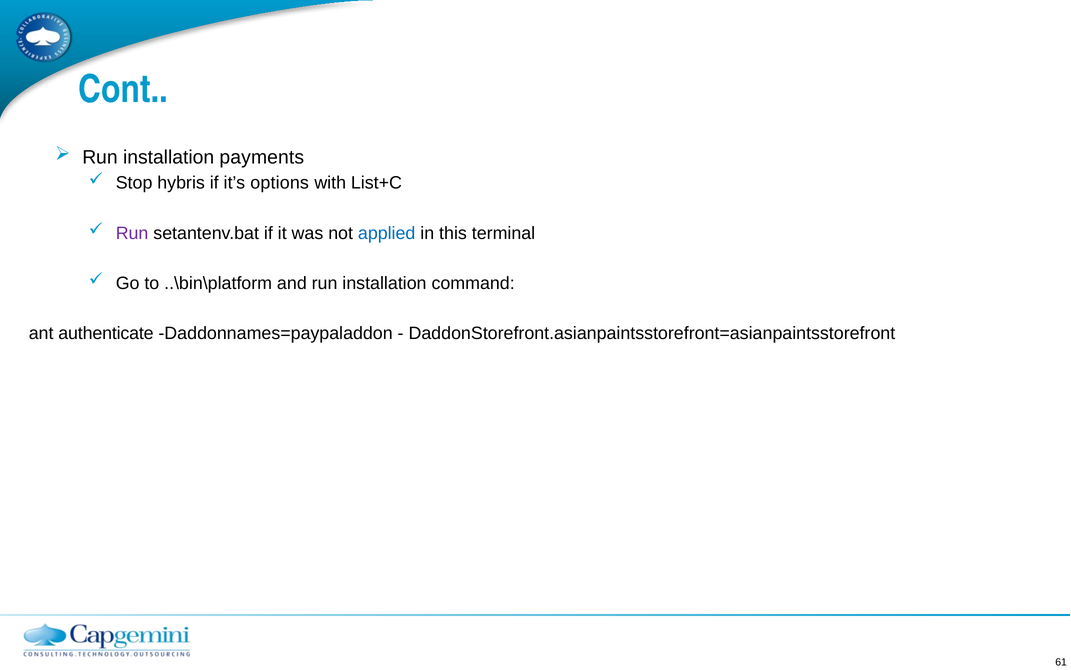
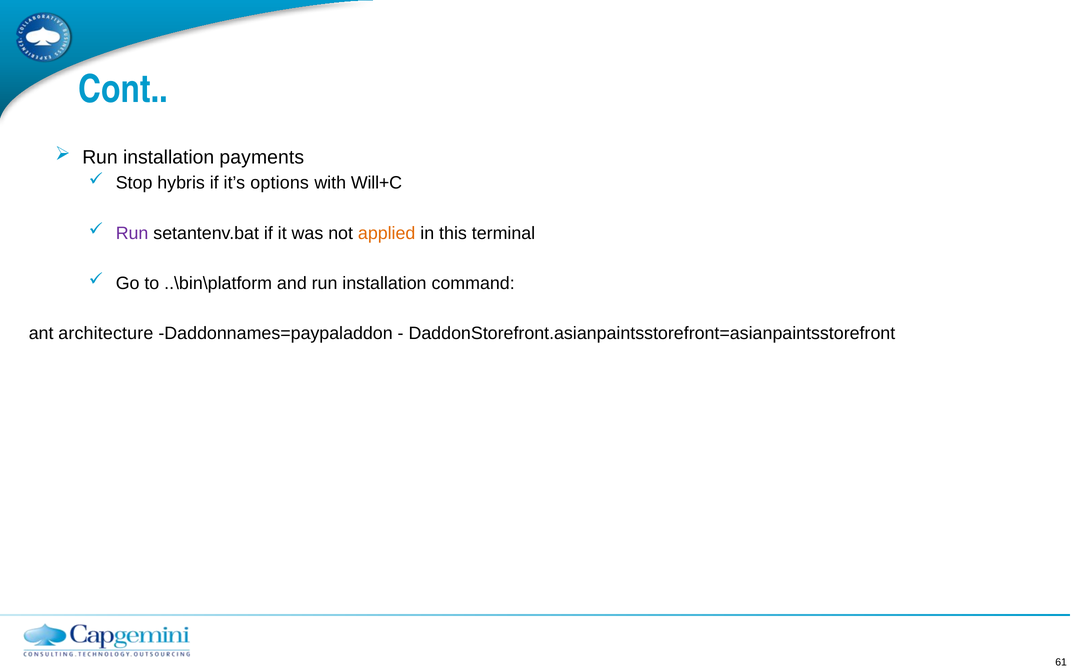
List+C: List+C -> Will+C
applied colour: blue -> orange
authenticate: authenticate -> architecture
